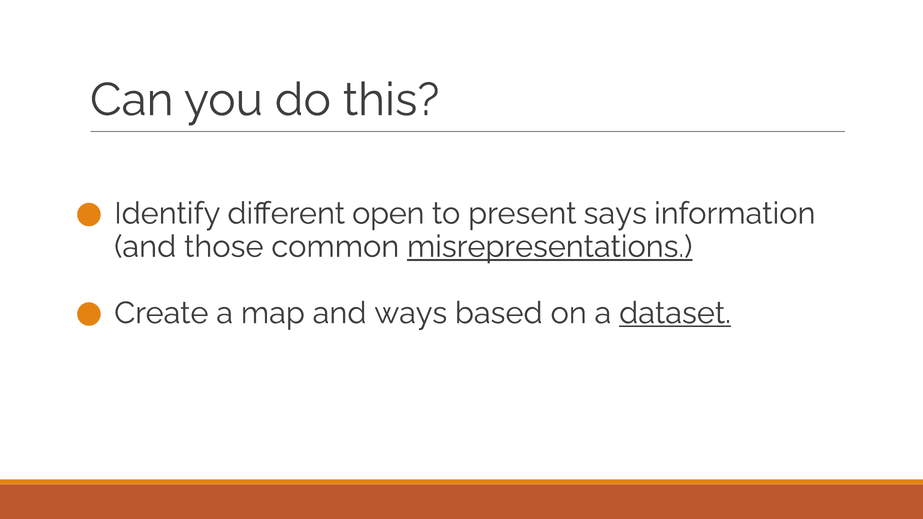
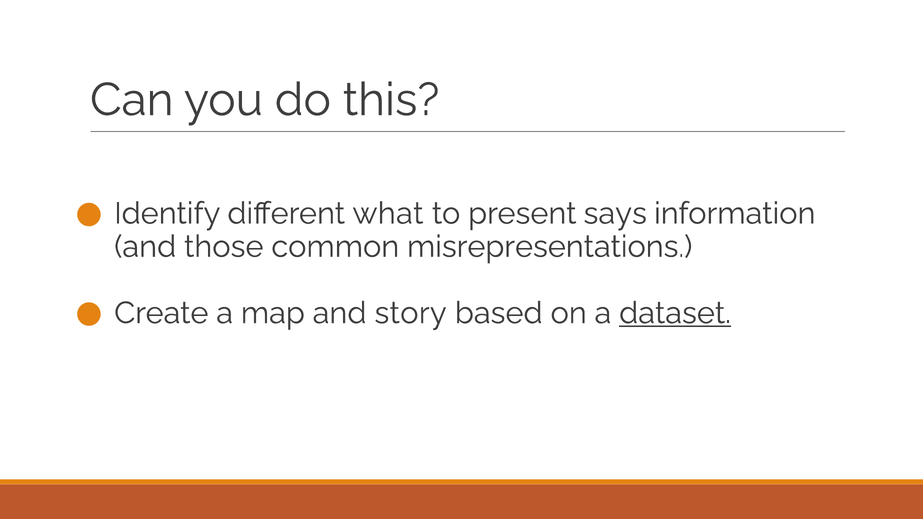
open: open -> what
misrepresentations underline: present -> none
ways: ways -> story
